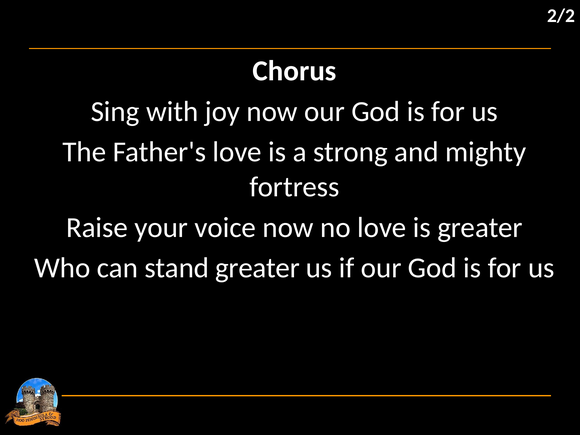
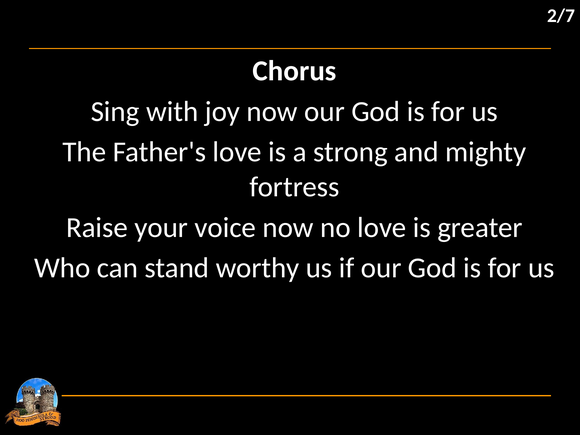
2/2: 2/2 -> 2/7
stand greater: greater -> worthy
